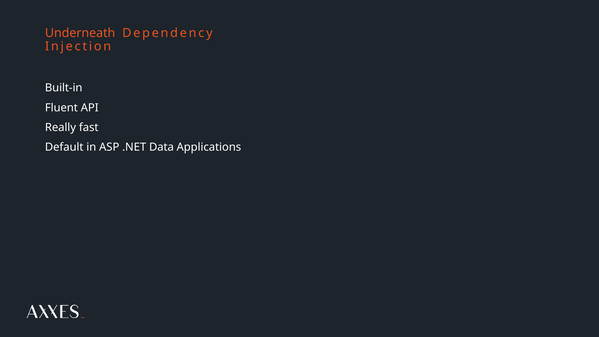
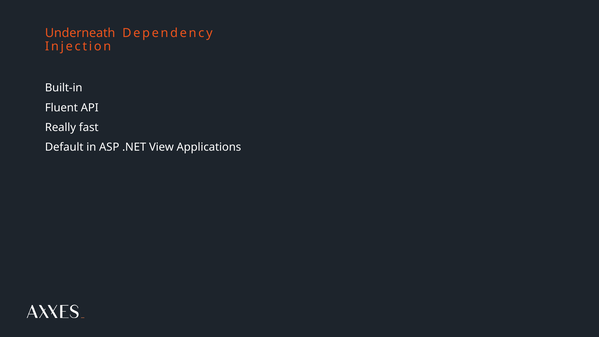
Data: Data -> View
